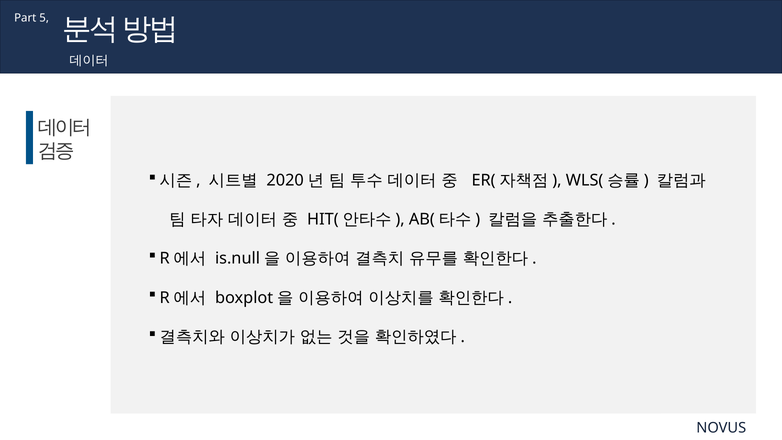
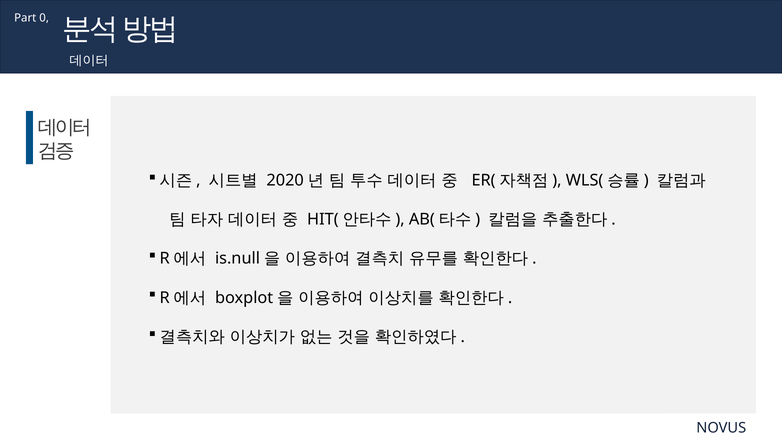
5: 5 -> 0
